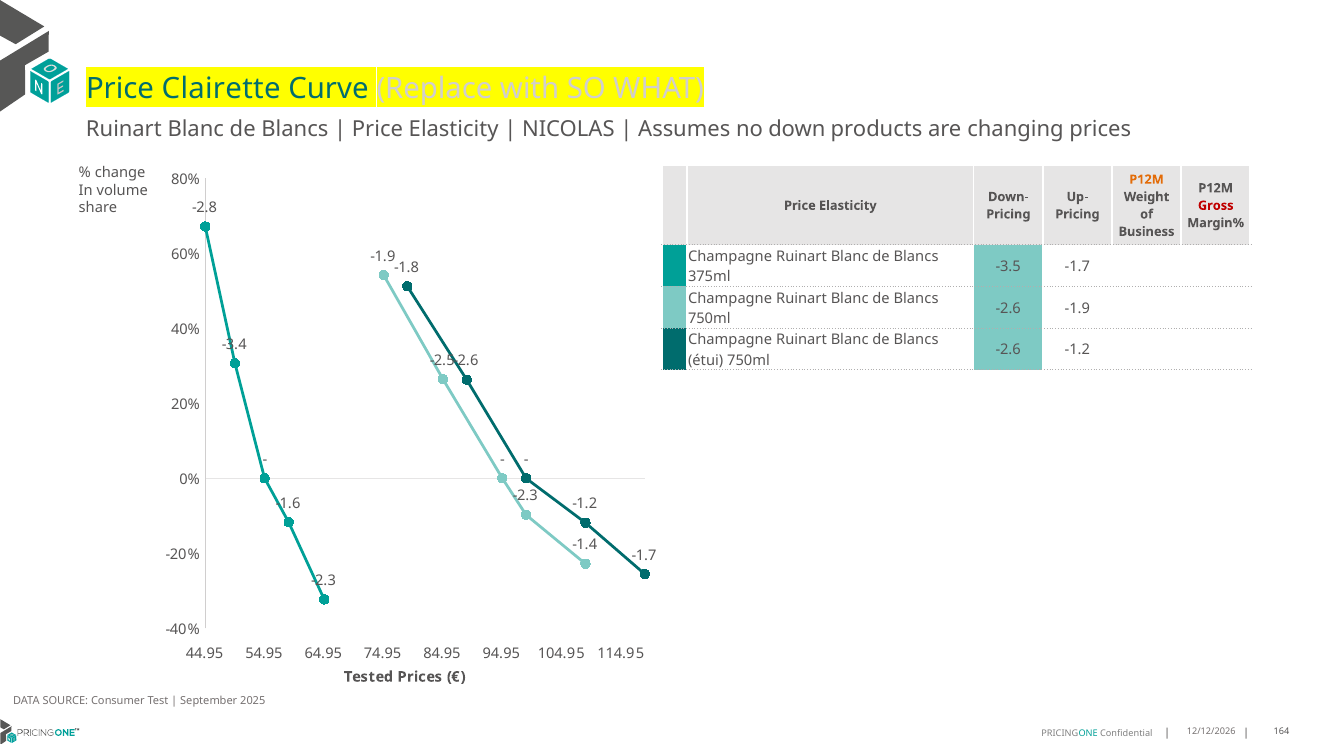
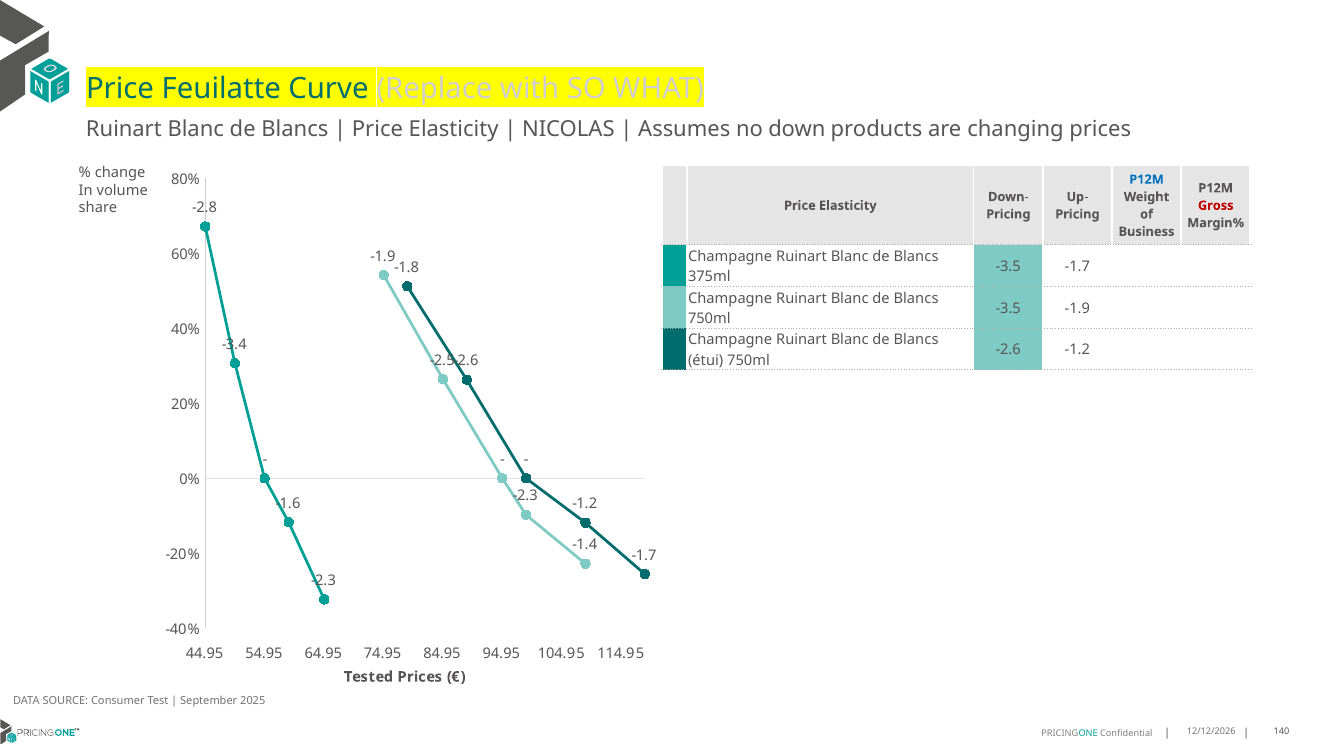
Clairette: Clairette -> Feuilatte
P12M at (1147, 179) colour: orange -> blue
-2.6 at (1008, 308): -2.6 -> -3.5
164: 164 -> 140
